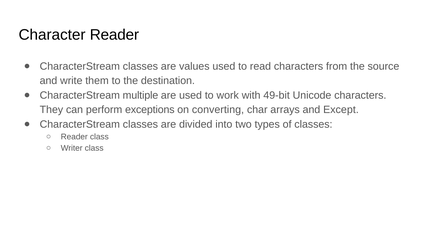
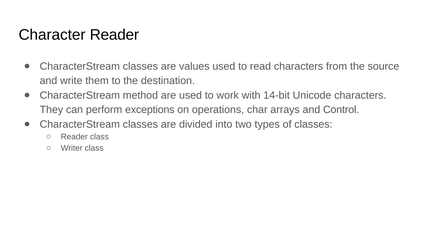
multiple: multiple -> method
49-bit: 49-bit -> 14-bit
converting: converting -> operations
Except: Except -> Control
